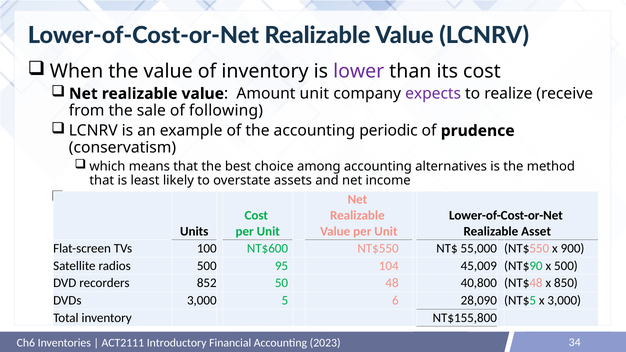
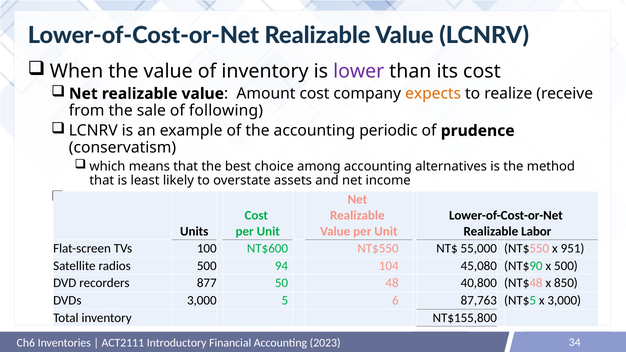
Amount unit: unit -> cost
expects colour: purple -> orange
Asset: Asset -> Labor
900: 900 -> 951
95: 95 -> 94
45,009: 45,009 -> 45,080
852: 852 -> 877
28,090: 28,090 -> 87,763
